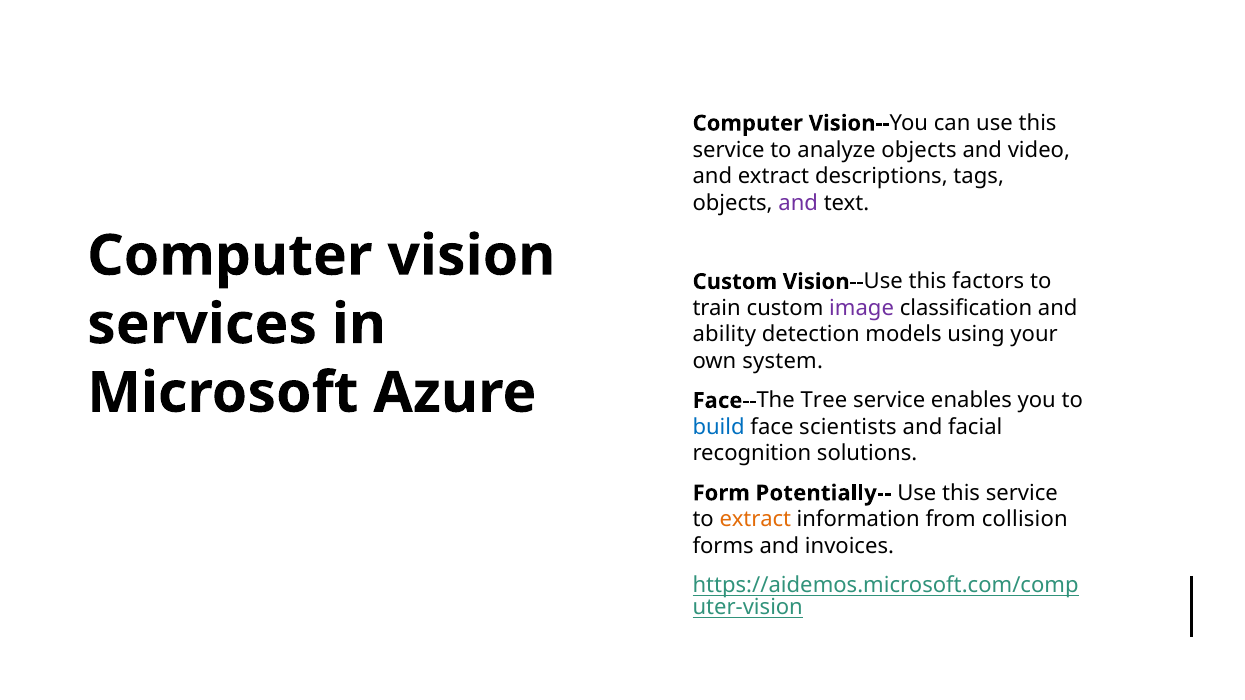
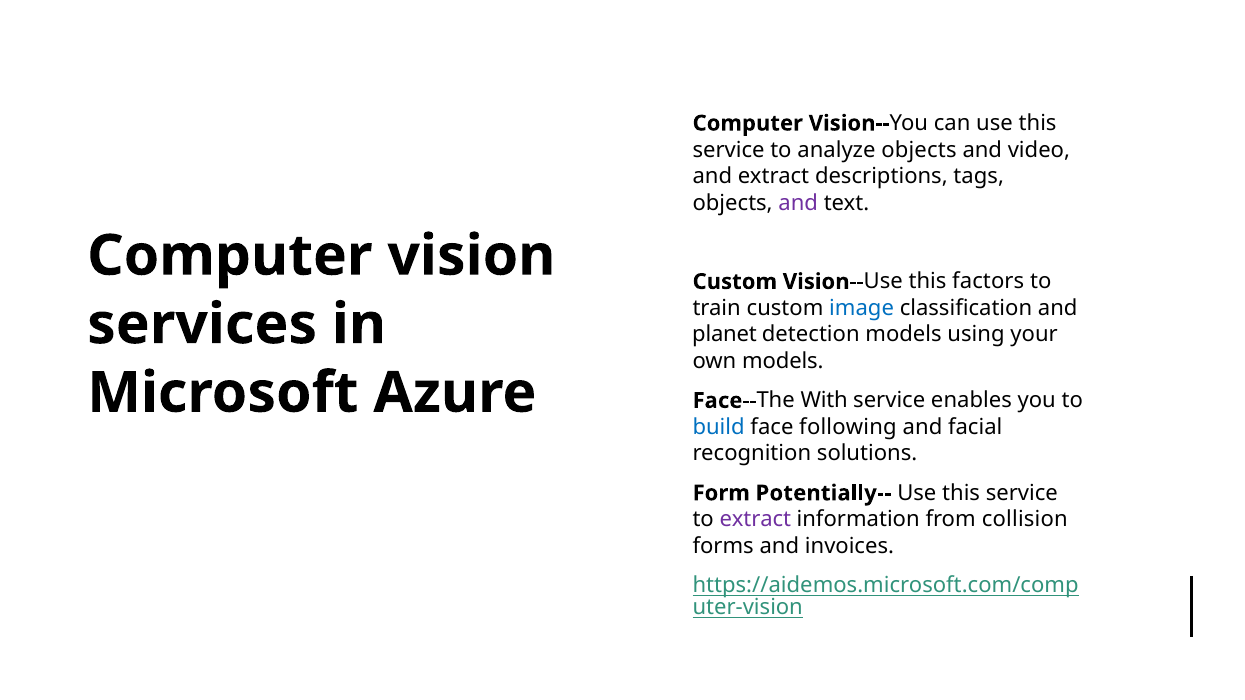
image colour: purple -> blue
ability: ability -> planet
own system: system -> models
Tree: Tree -> With
scientists: scientists -> following
extract at (755, 520) colour: orange -> purple
